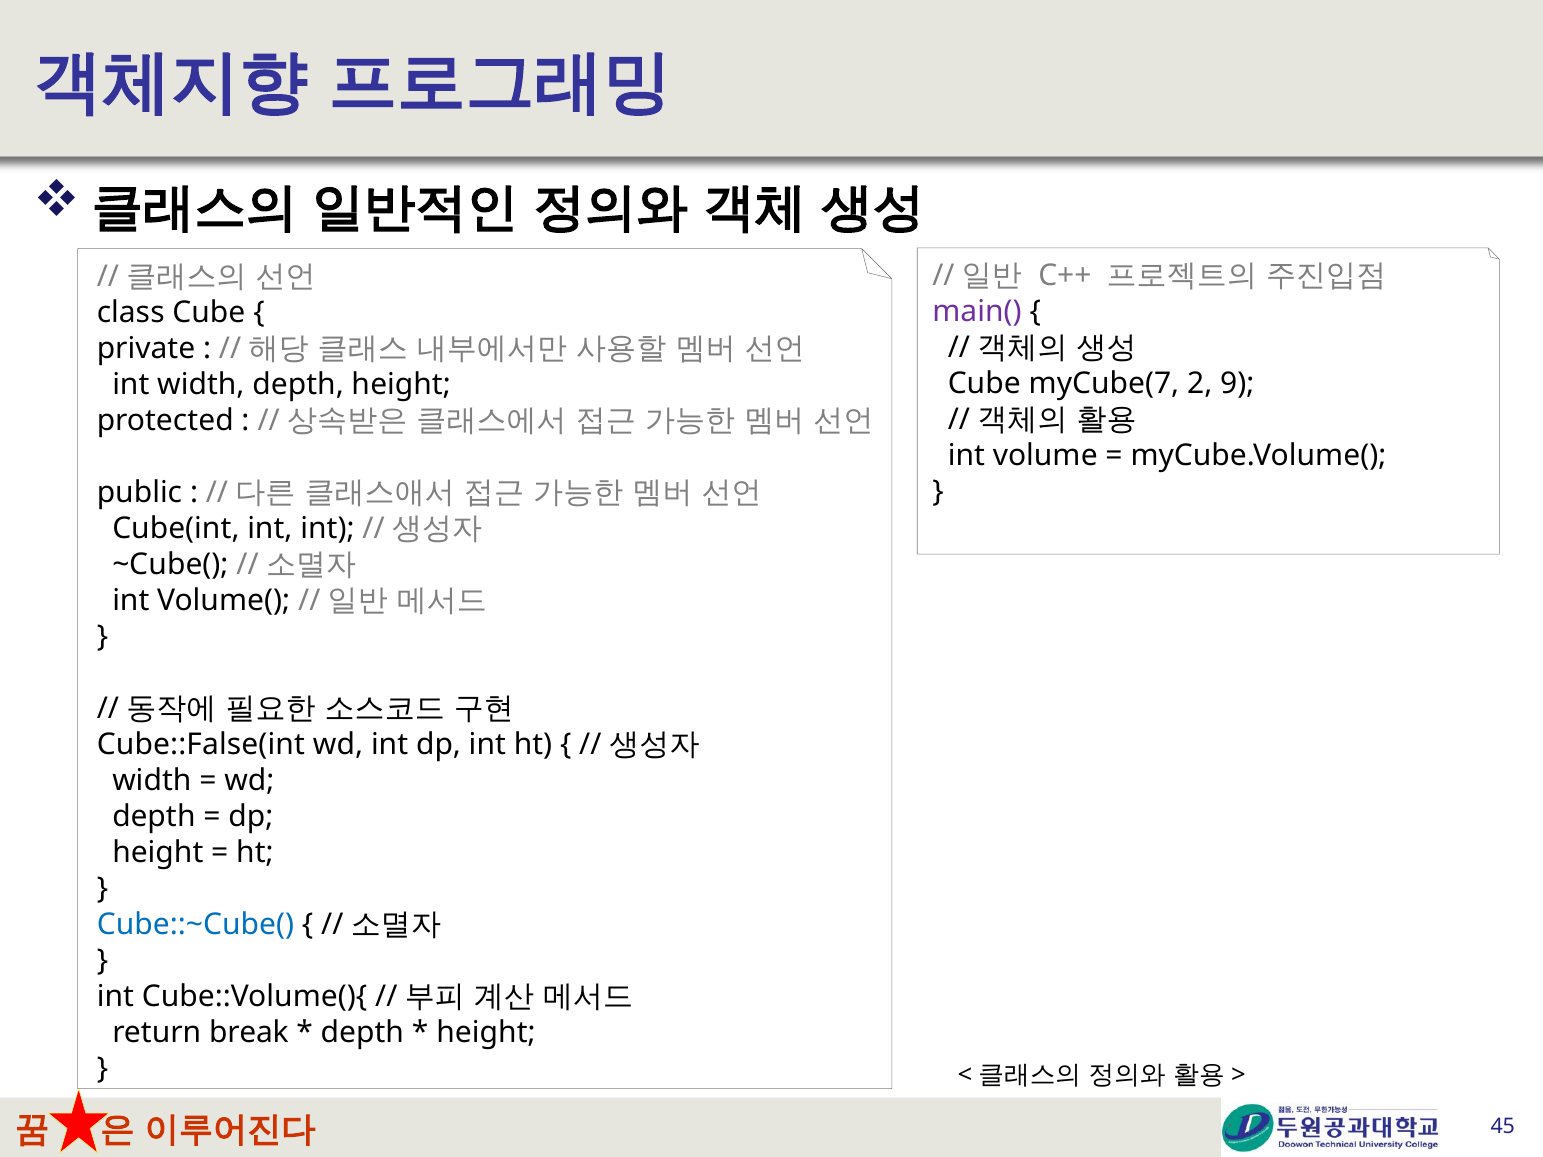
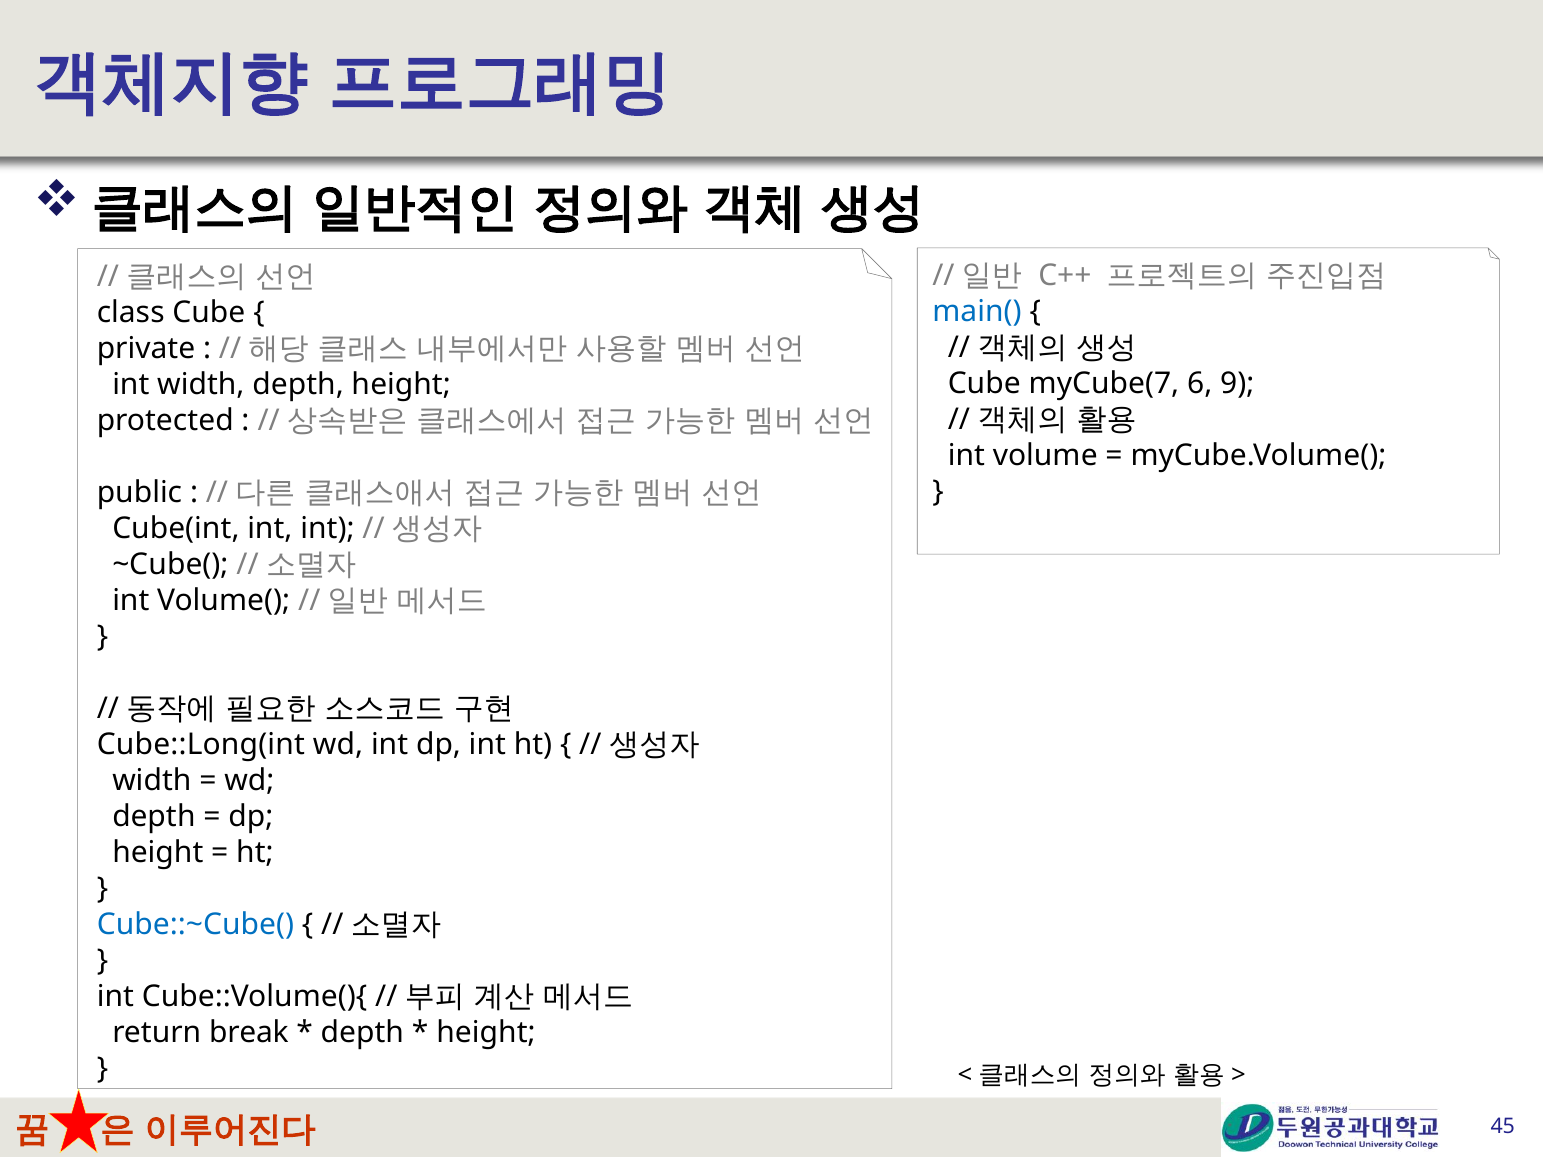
main( colour: purple -> blue
2: 2 -> 6
Cube::False(int: Cube::False(int -> Cube::Long(int
